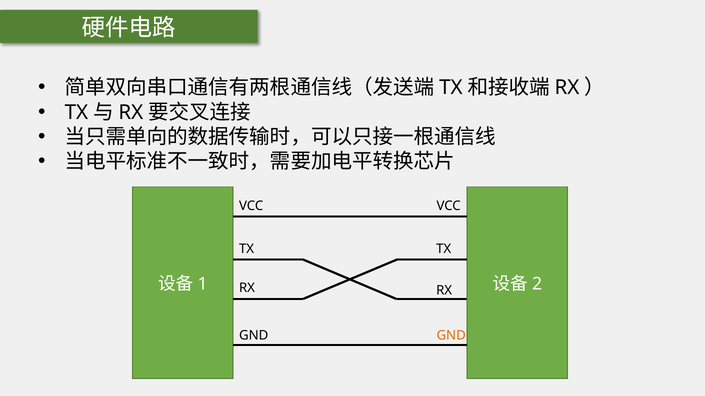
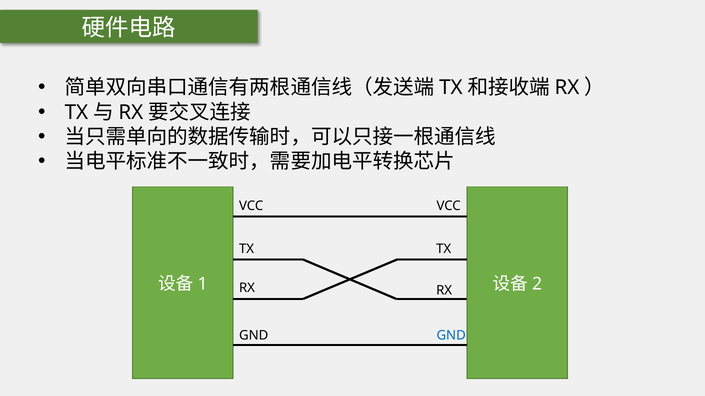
GND at (451, 336) colour: orange -> blue
